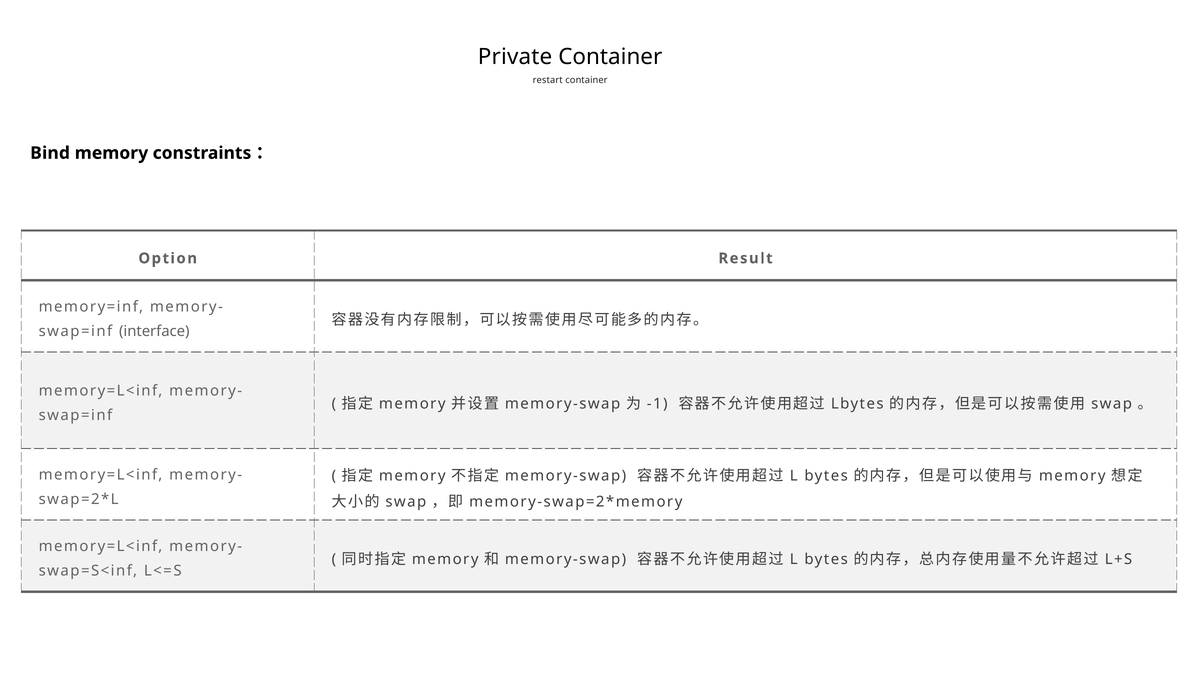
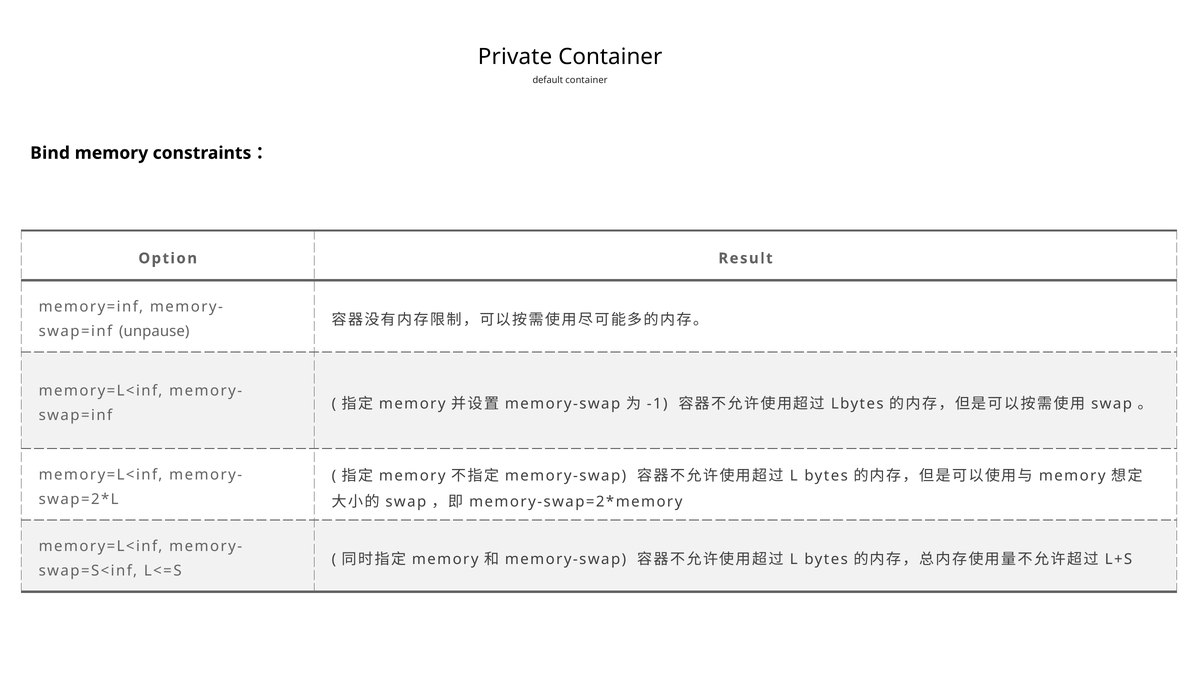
restart: restart -> default
interface: interface -> unpause
